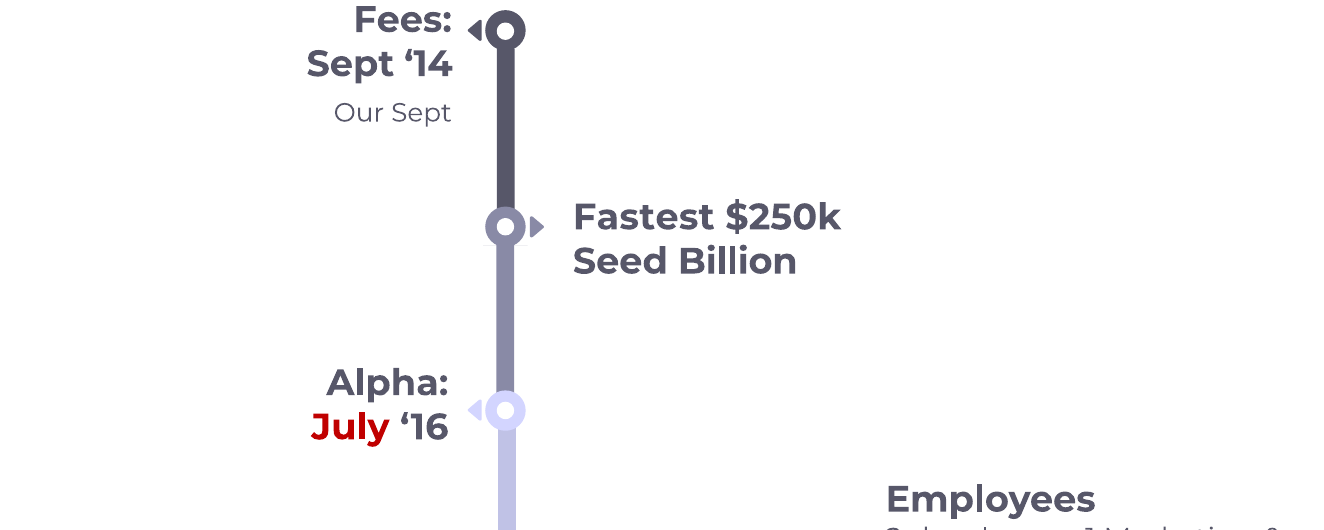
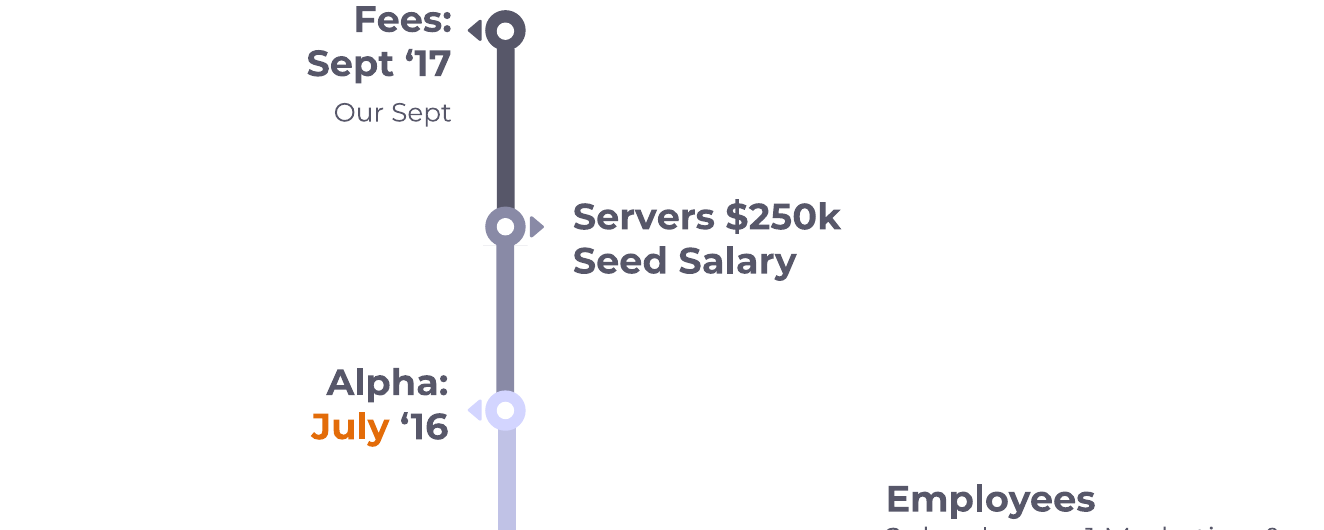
14: 14 -> 17
Fastest at (644, 217): Fastest -> Servers
Billion: Billion -> Salary
July colour: red -> orange
